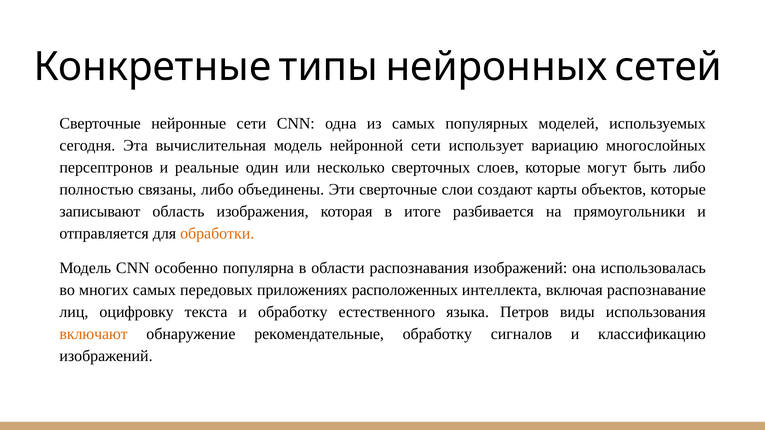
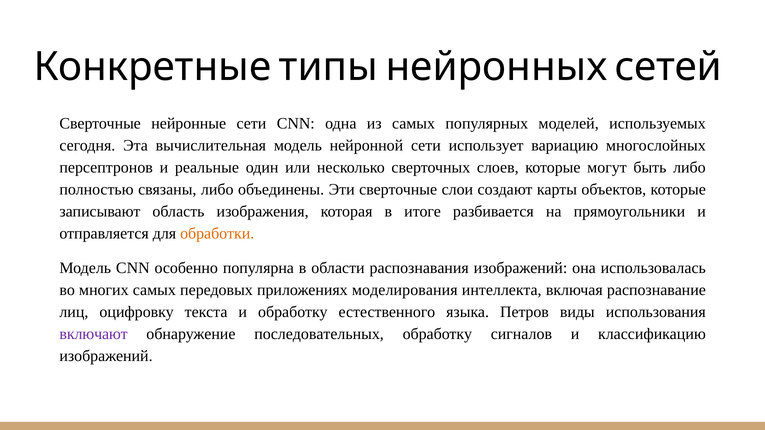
расположенных: расположенных -> моделирования
включают colour: orange -> purple
рекомендательные: рекомендательные -> последовательных
